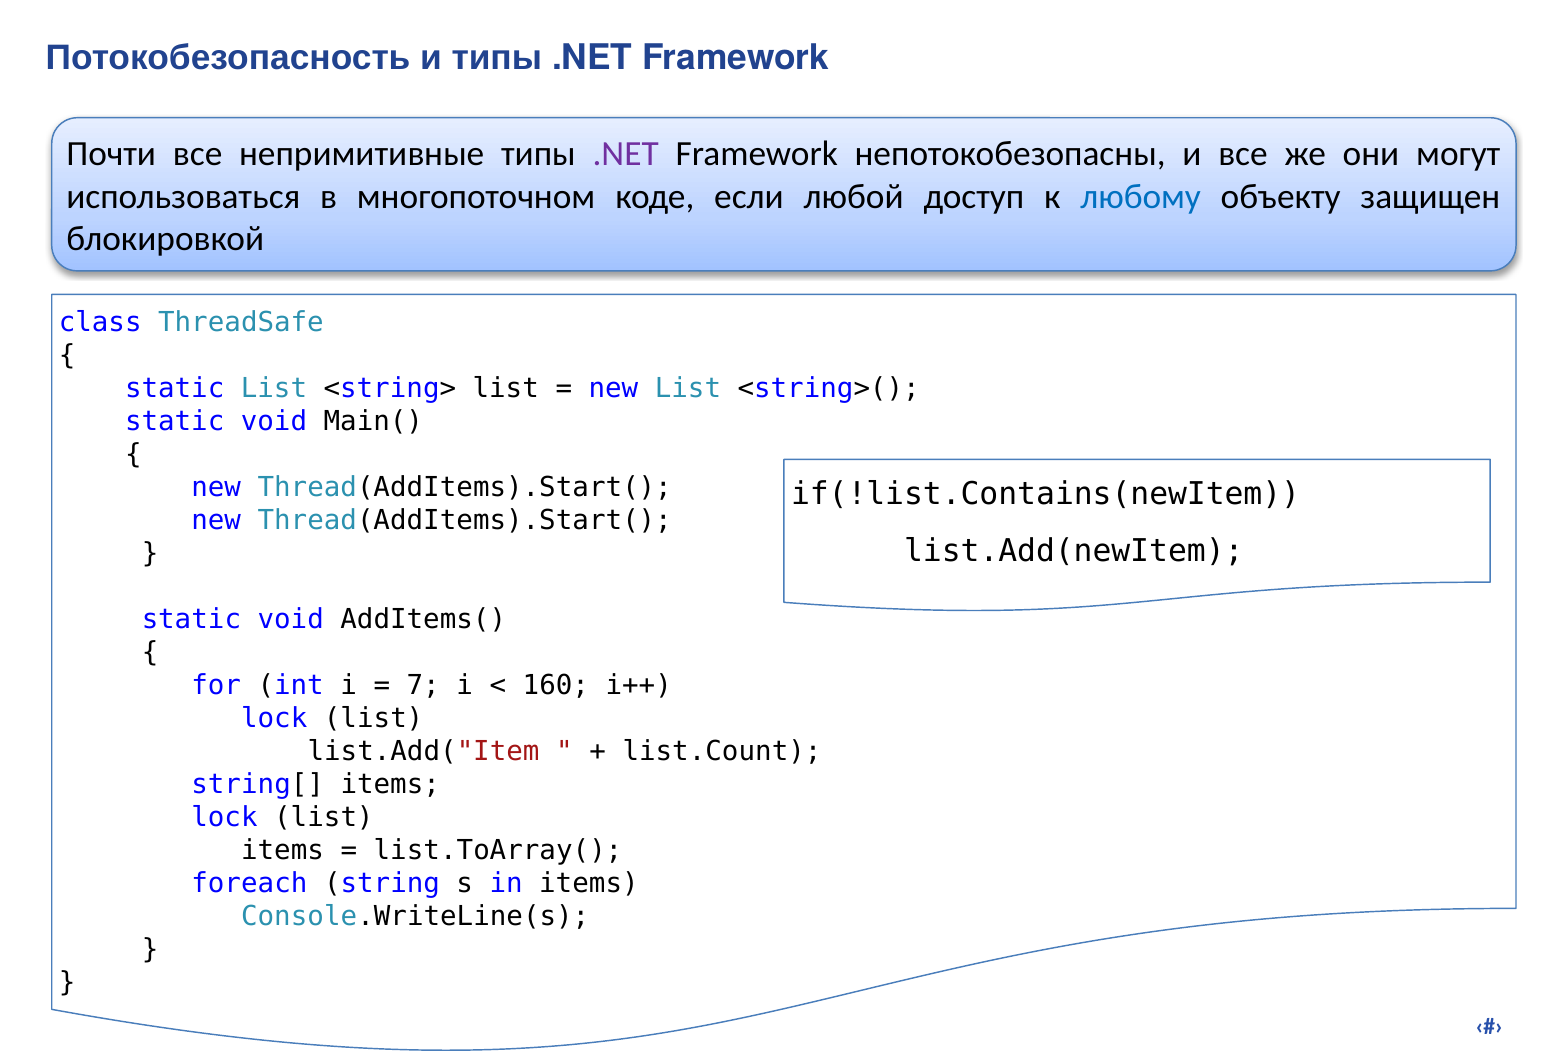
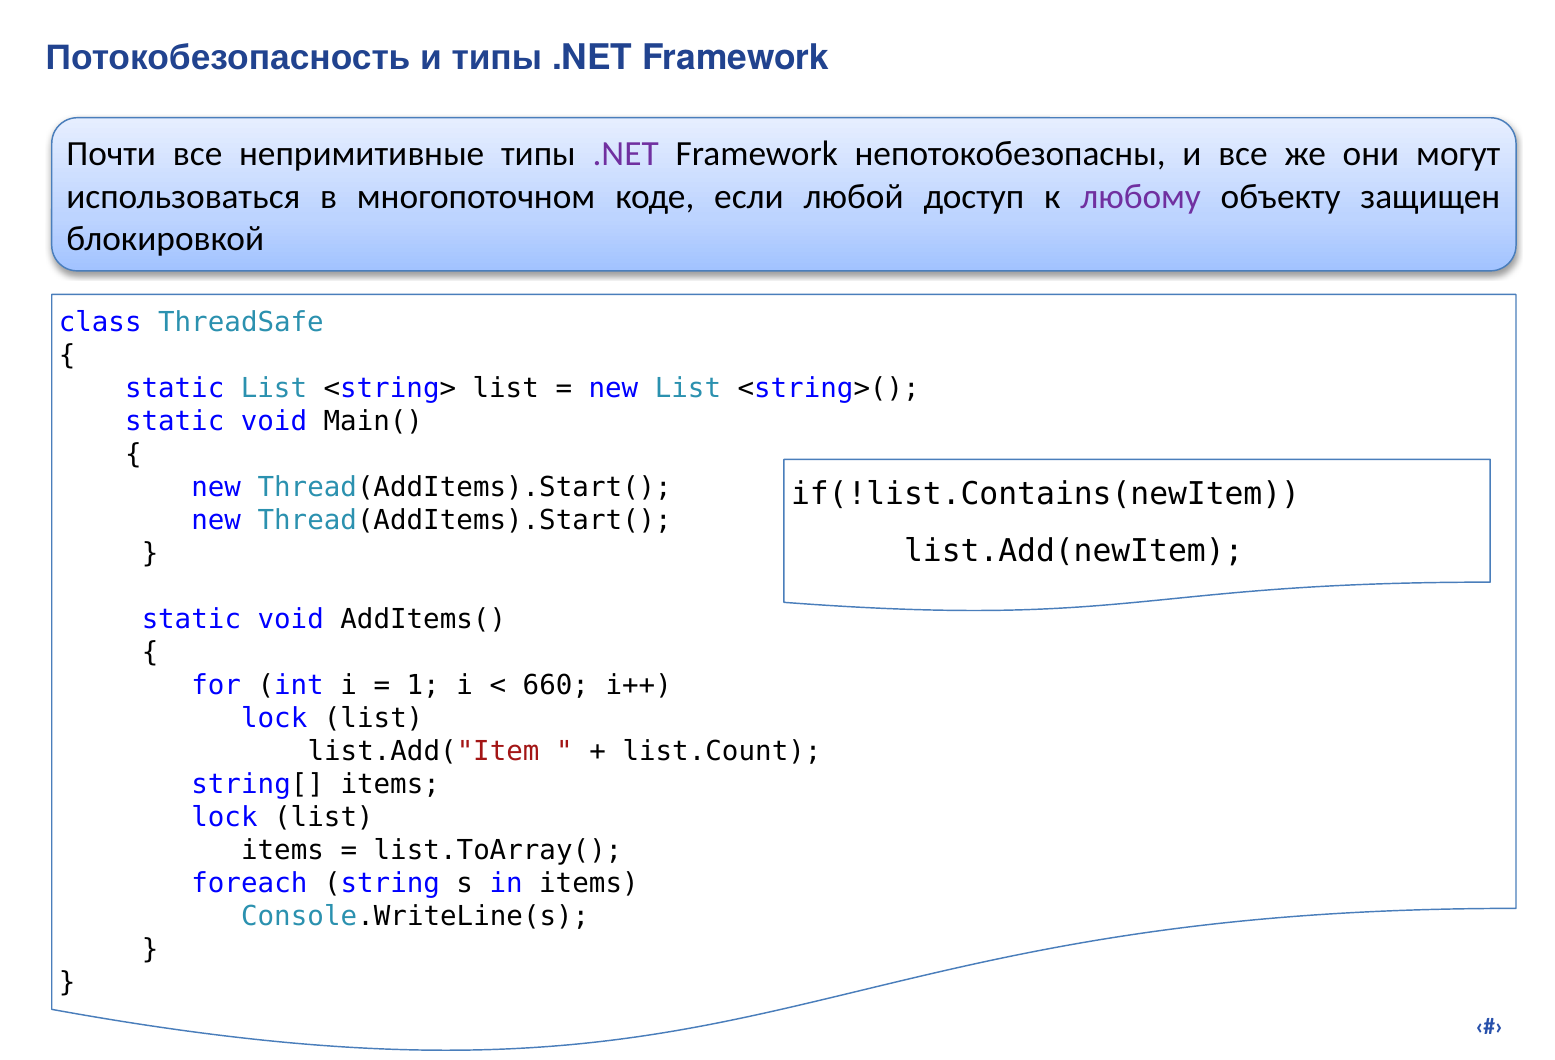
любому colour: blue -> purple
7: 7 -> 1
160: 160 -> 660
